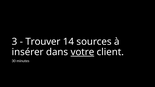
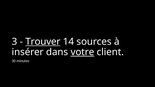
Trouver underline: none -> present
